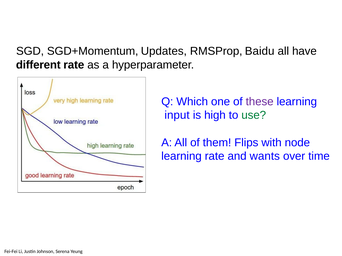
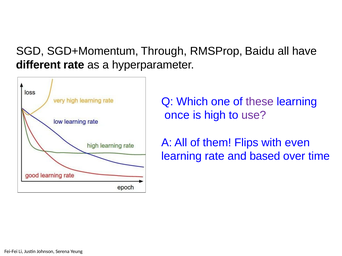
Updates: Updates -> Through
input: input -> once
use colour: green -> purple
node: node -> even
wants: wants -> based
